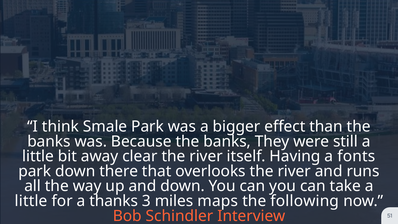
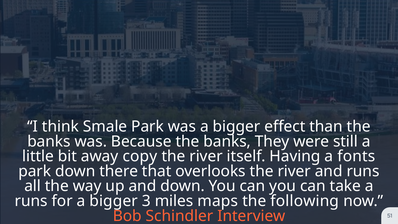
clear: clear -> copy
little at (31, 201): little -> runs
for a thanks: thanks -> bigger
